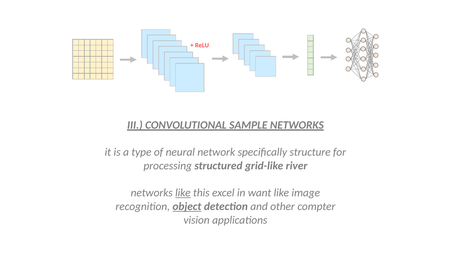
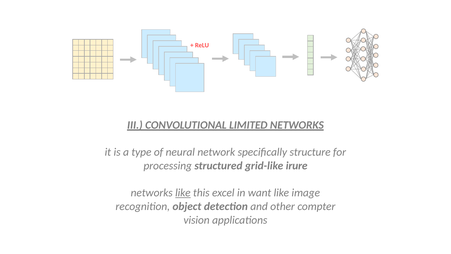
SAMPLE: SAMPLE -> LIMITED
river: river -> irure
object underline: present -> none
